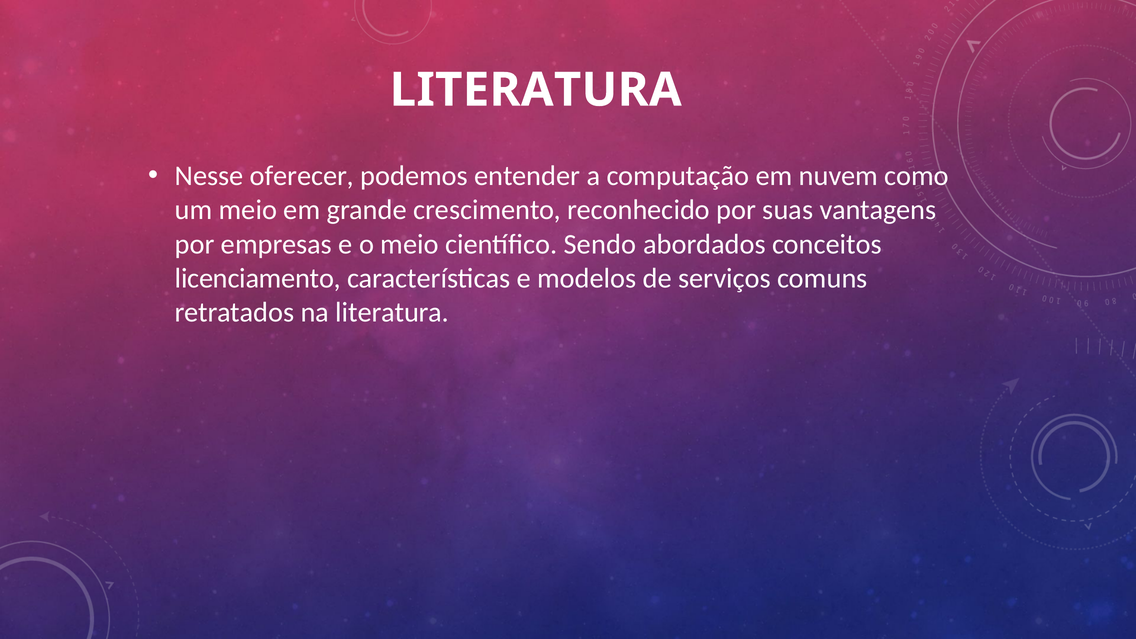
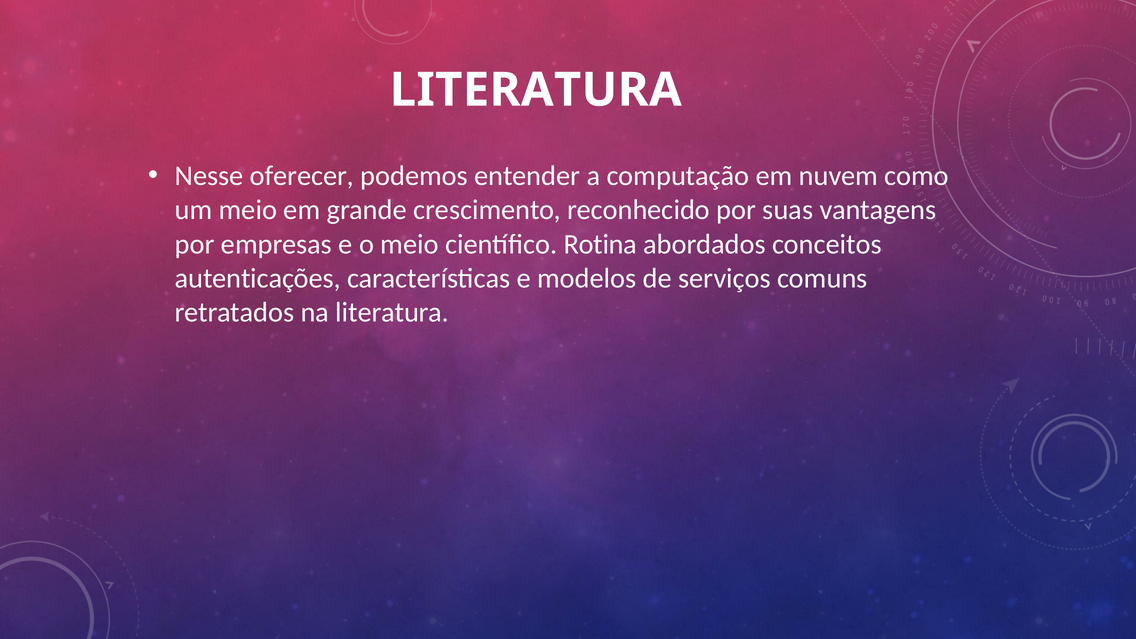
Sendo: Sendo -> Rotina
licenciamento: licenciamento -> autenticações
